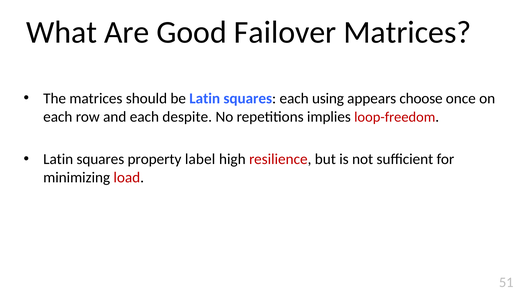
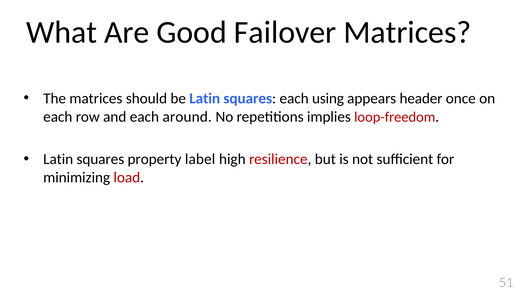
choose: choose -> header
despite: despite -> around
